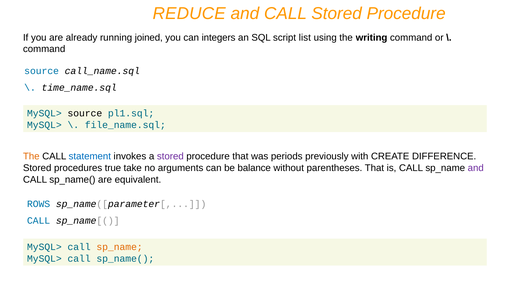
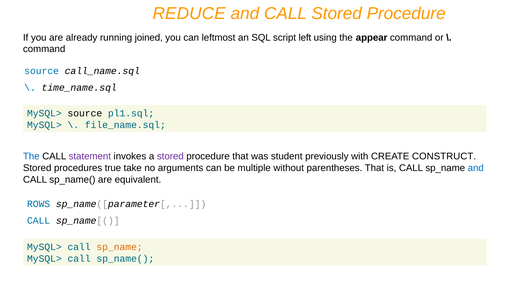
integers: integers -> leftmost
list: list -> left
writing: writing -> appear
The at (31, 156) colour: orange -> blue
statement colour: blue -> purple
periods: periods -> student
DIFFERENCE: DIFFERENCE -> CONSTRUCT
balance: balance -> multiple
and at (476, 168) colour: purple -> blue
